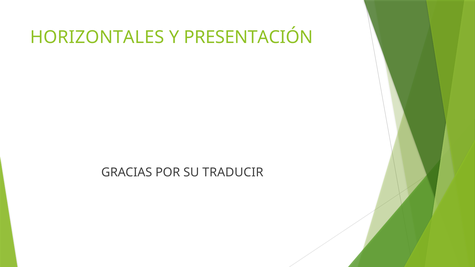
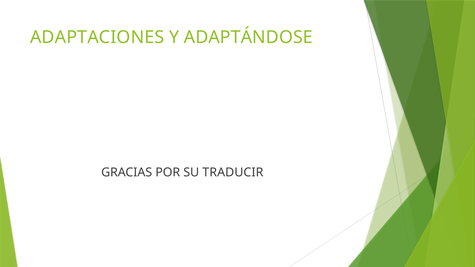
HORIZONTALES: HORIZONTALES -> ADAPTACIONES
PRESENTACIÓN: PRESENTACIÓN -> ADAPTÁNDOSE
